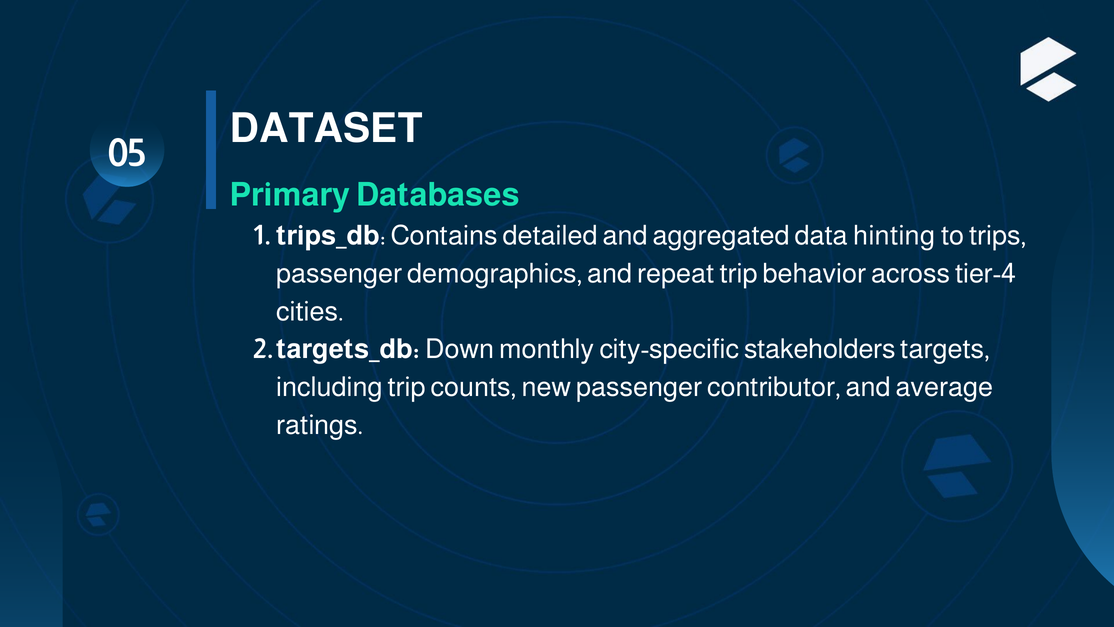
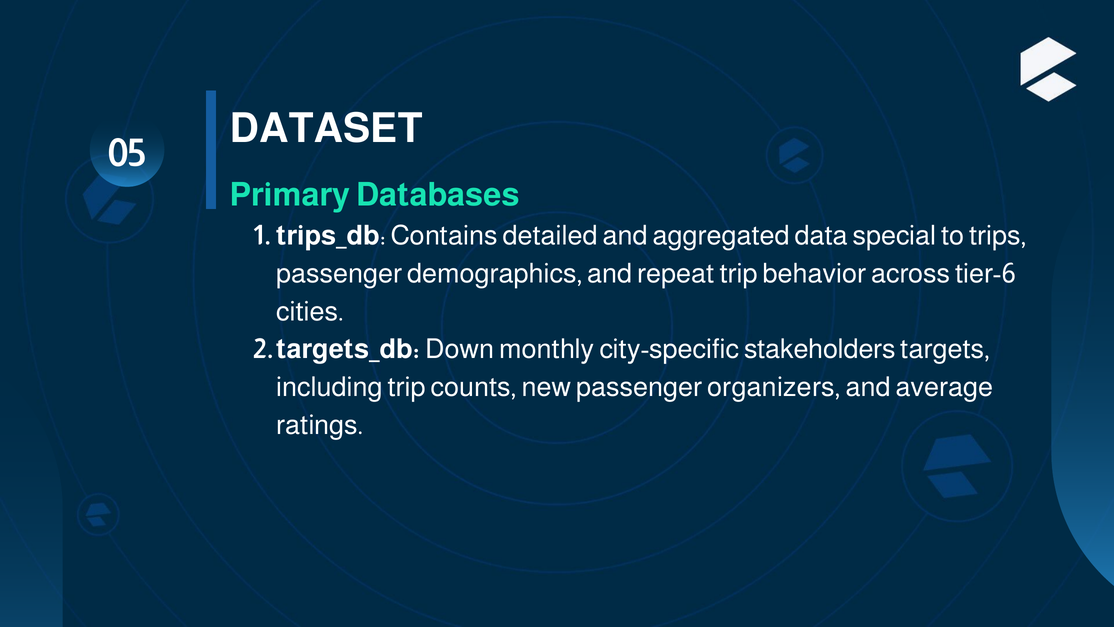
hinting: hinting -> special
tier-4: tier-4 -> tier-6
contributor: contributor -> organizers
